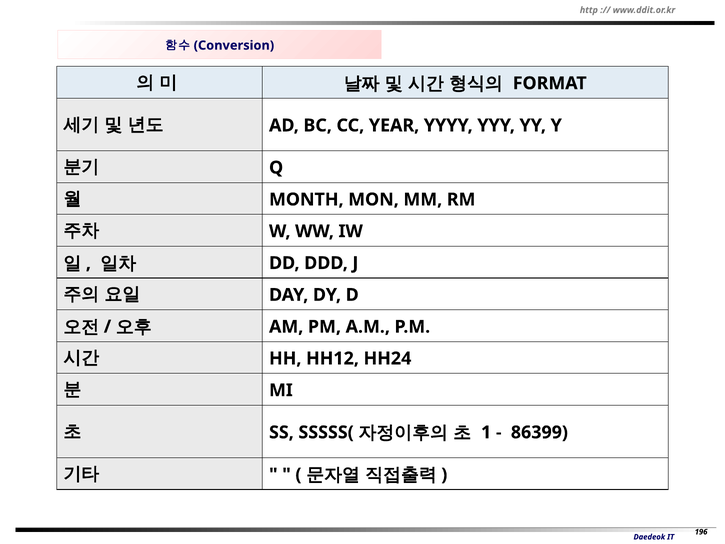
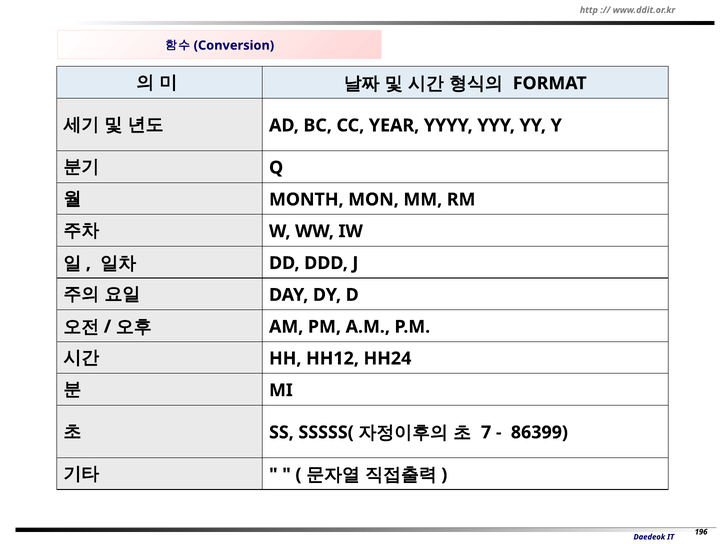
1: 1 -> 7
